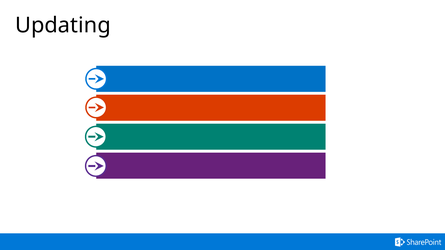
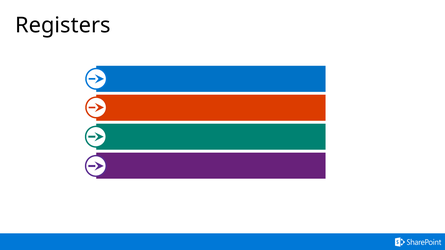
Updating: Updating -> Registers
